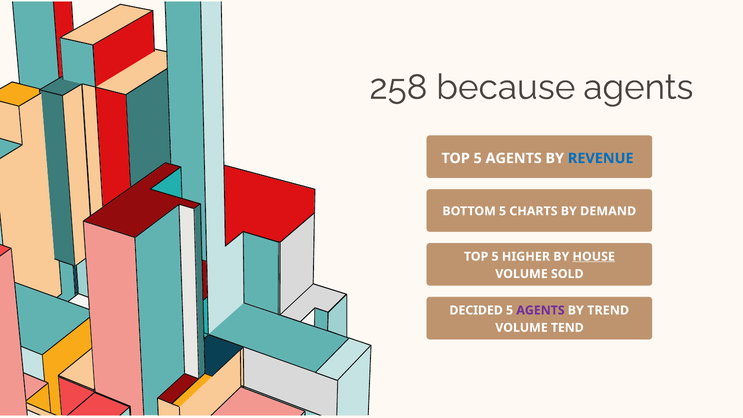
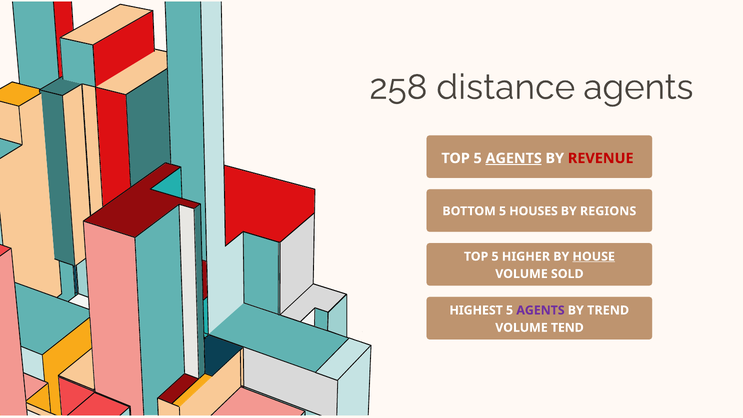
because: because -> distance
AGENTS at (514, 158) underline: none -> present
REVENUE colour: blue -> red
CHARTS: CHARTS -> HOUSES
DEMAND: DEMAND -> REGIONS
DECIDED: DECIDED -> HIGHEST
